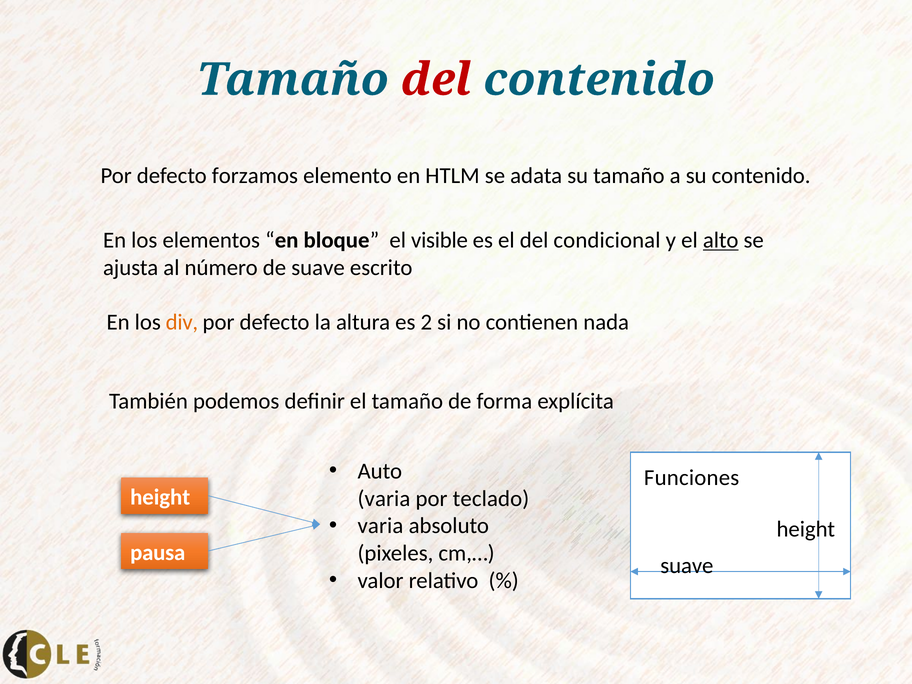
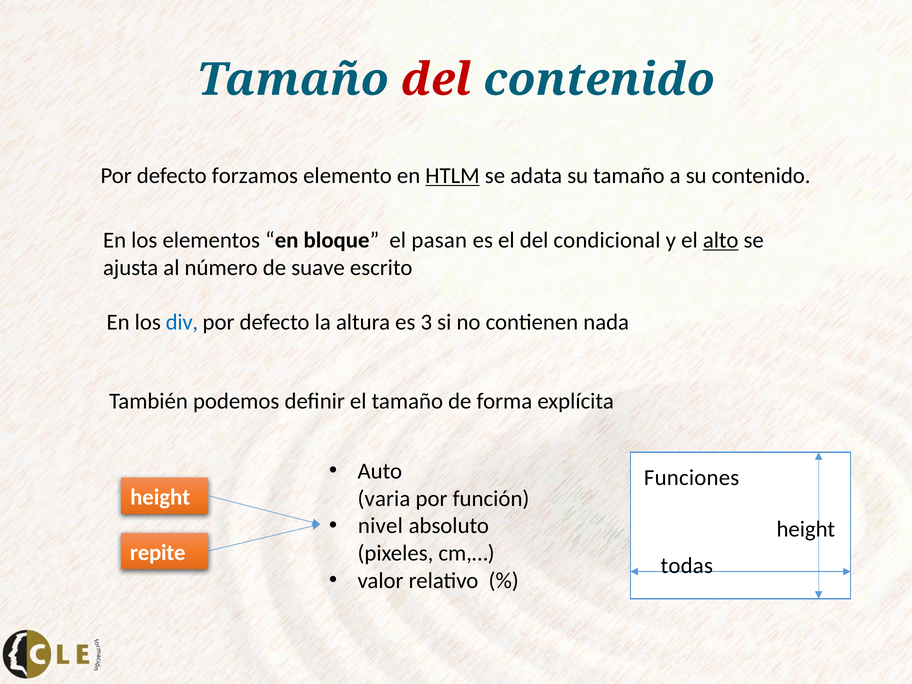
HTLM underline: none -> present
visible: visible -> pasan
div colour: orange -> blue
2: 2 -> 3
teclado: teclado -> función
varia at (380, 526): varia -> nivel
pausa: pausa -> repite
suave at (687, 566): suave -> todas
